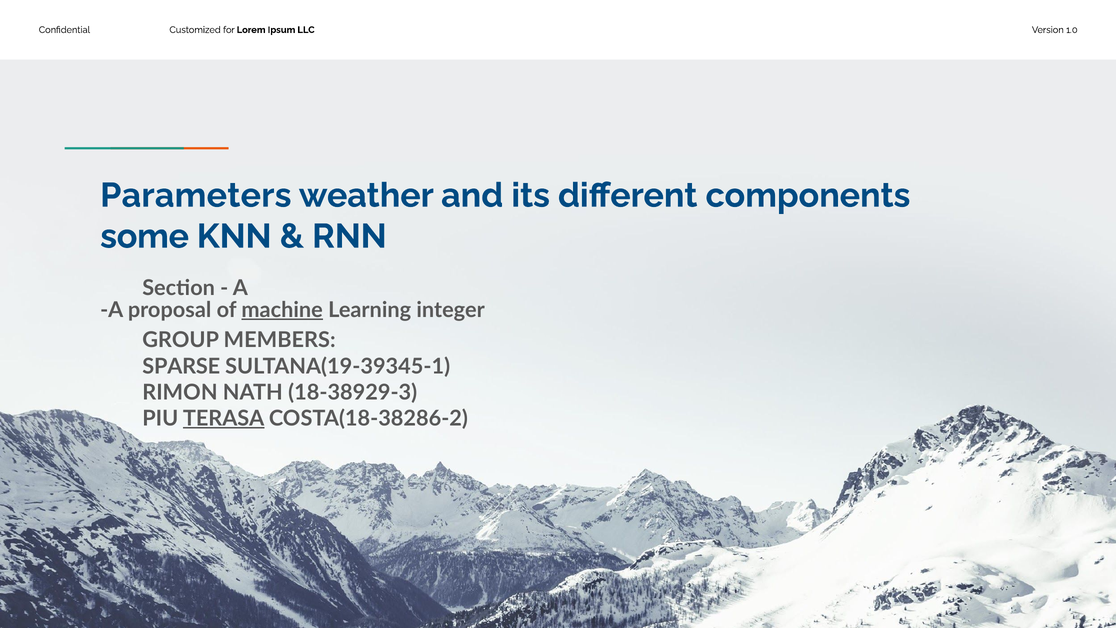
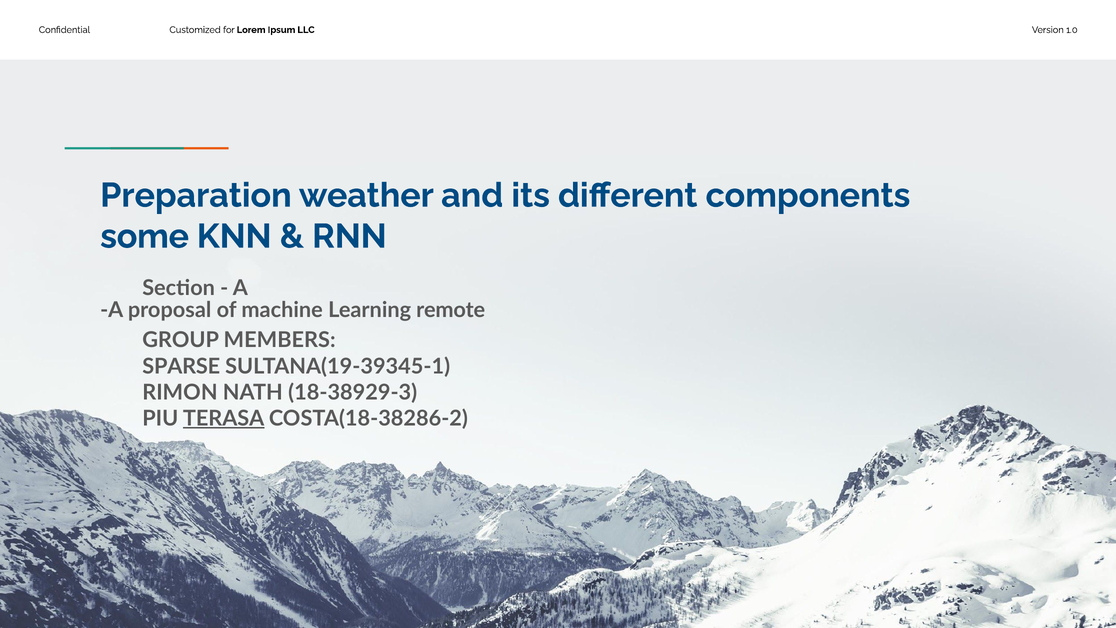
Parameters: Parameters -> Preparation
machine underline: present -> none
integer: integer -> remote
